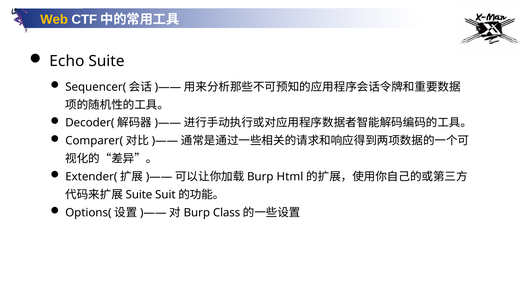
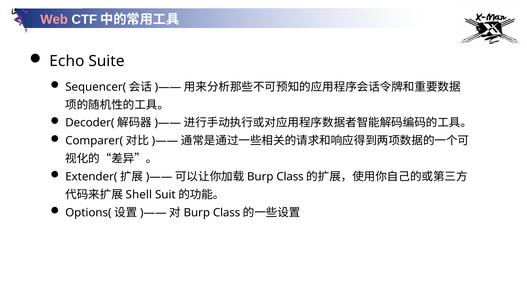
Web colour: yellow -> pink
Html at (290, 177): Html -> Class
Suite at (139, 195): Suite -> Shell
